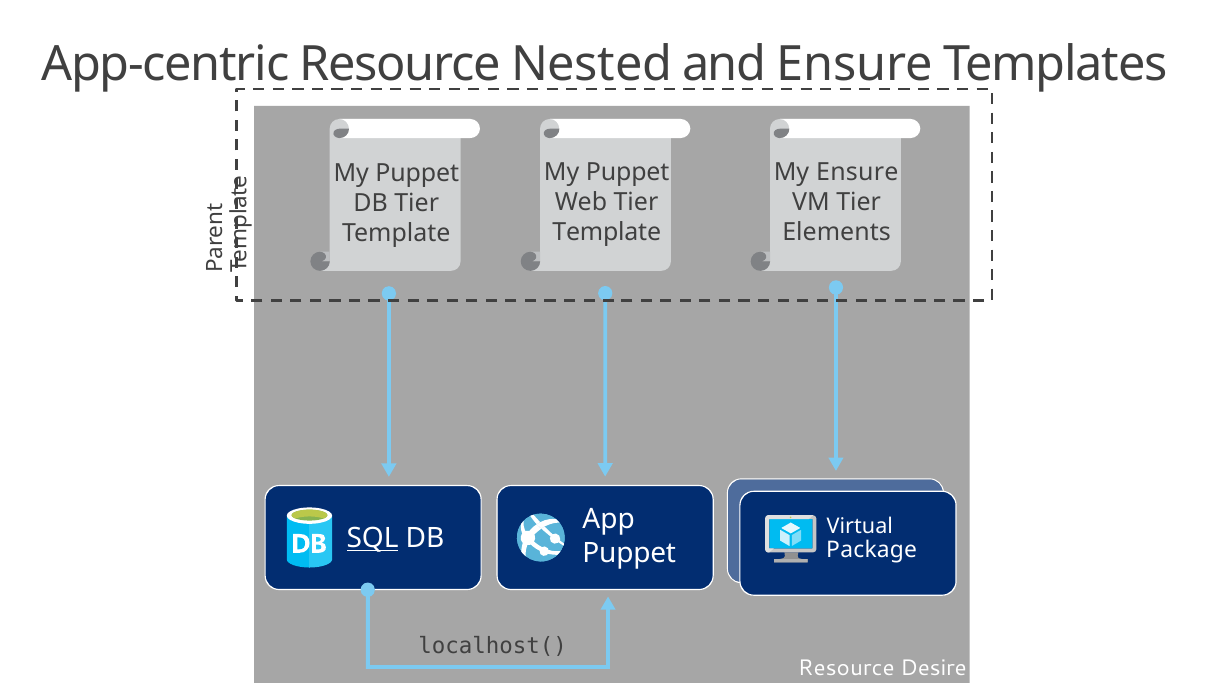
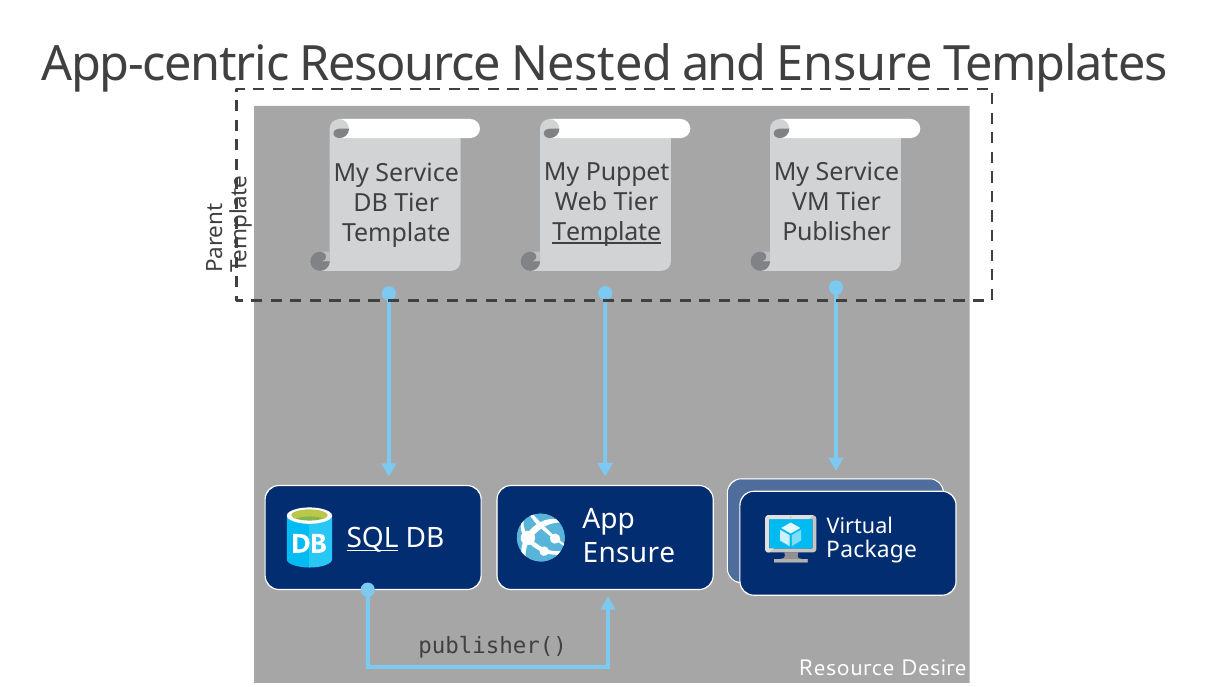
Ensure at (857, 172): Ensure -> Service
Puppet at (417, 173): Puppet -> Service
Template at (607, 232) underline: none -> present
Elements: Elements -> Publisher
Puppet at (629, 553): Puppet -> Ensure
localhost(: localhost( -> publisher(
